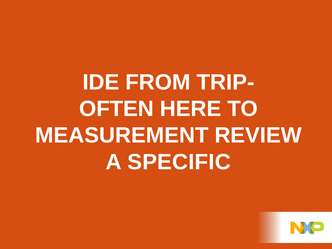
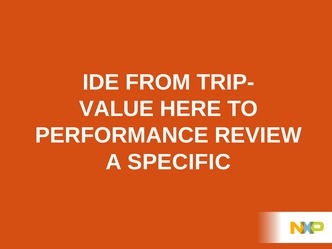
OFTEN: OFTEN -> VALUE
MEASUREMENT: MEASUREMENT -> PERFORMANCE
